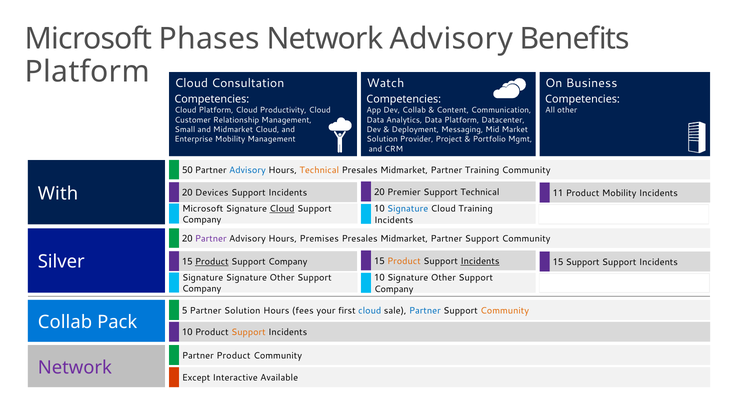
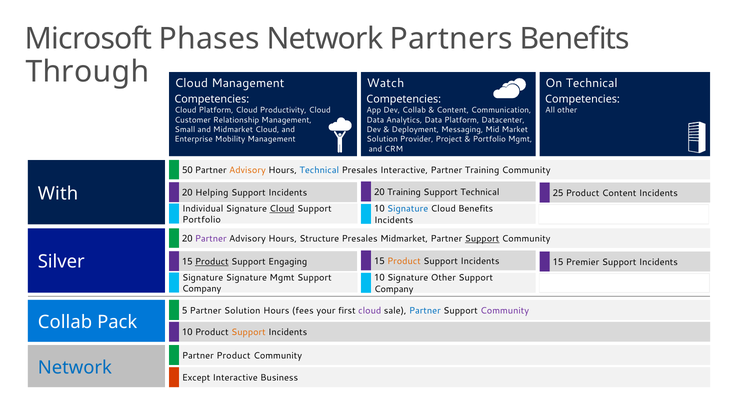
Network Advisory: Advisory -> Partners
Platform at (87, 72): Platform -> Through
Cloud Consultation: Consultation -> Management
On Business: Business -> Technical
Advisory at (247, 170) colour: blue -> orange
Technical at (319, 170) colour: orange -> blue
Midmarket at (404, 170): Midmarket -> Interactive
20 Premier: Premier -> Training
Devices: Devices -> Helping
11: 11 -> 25
Product Mobility: Mobility -> Content
Microsoft at (203, 209): Microsoft -> Individual
Cloud Training: Training -> Benefits
Company at (202, 220): Company -> Portfolio
Premises: Premises -> Structure
Support at (482, 239) underline: none -> present
Incidents at (480, 261) underline: present -> none
Company at (288, 262): Company -> Engaging
15 Support: Support -> Premier
Other at (282, 278): Other -> Mgmt
cloud at (370, 311) colour: blue -> purple
Community at (505, 311) colour: orange -> purple
Network at (75, 367) colour: purple -> blue
Available: Available -> Business
